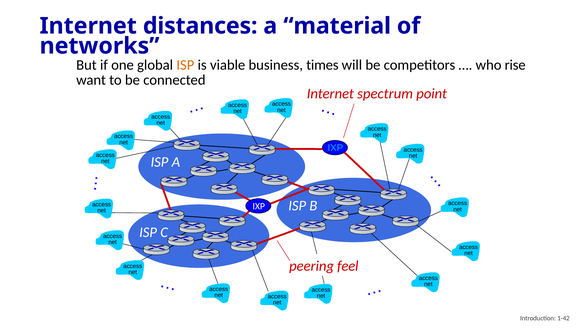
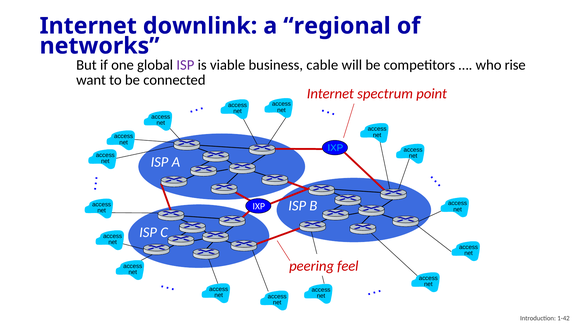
distances: distances -> downlink
material: material -> regional
ISP at (185, 65) colour: orange -> purple
times: times -> cable
